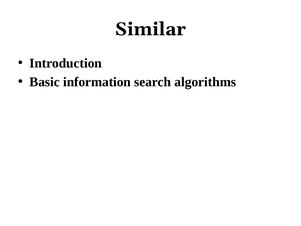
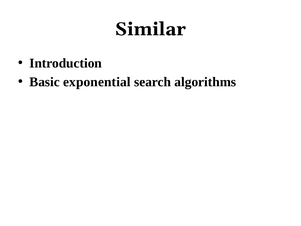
information: information -> exponential
